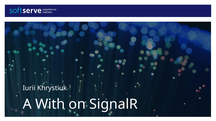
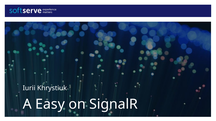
With: With -> Easy
